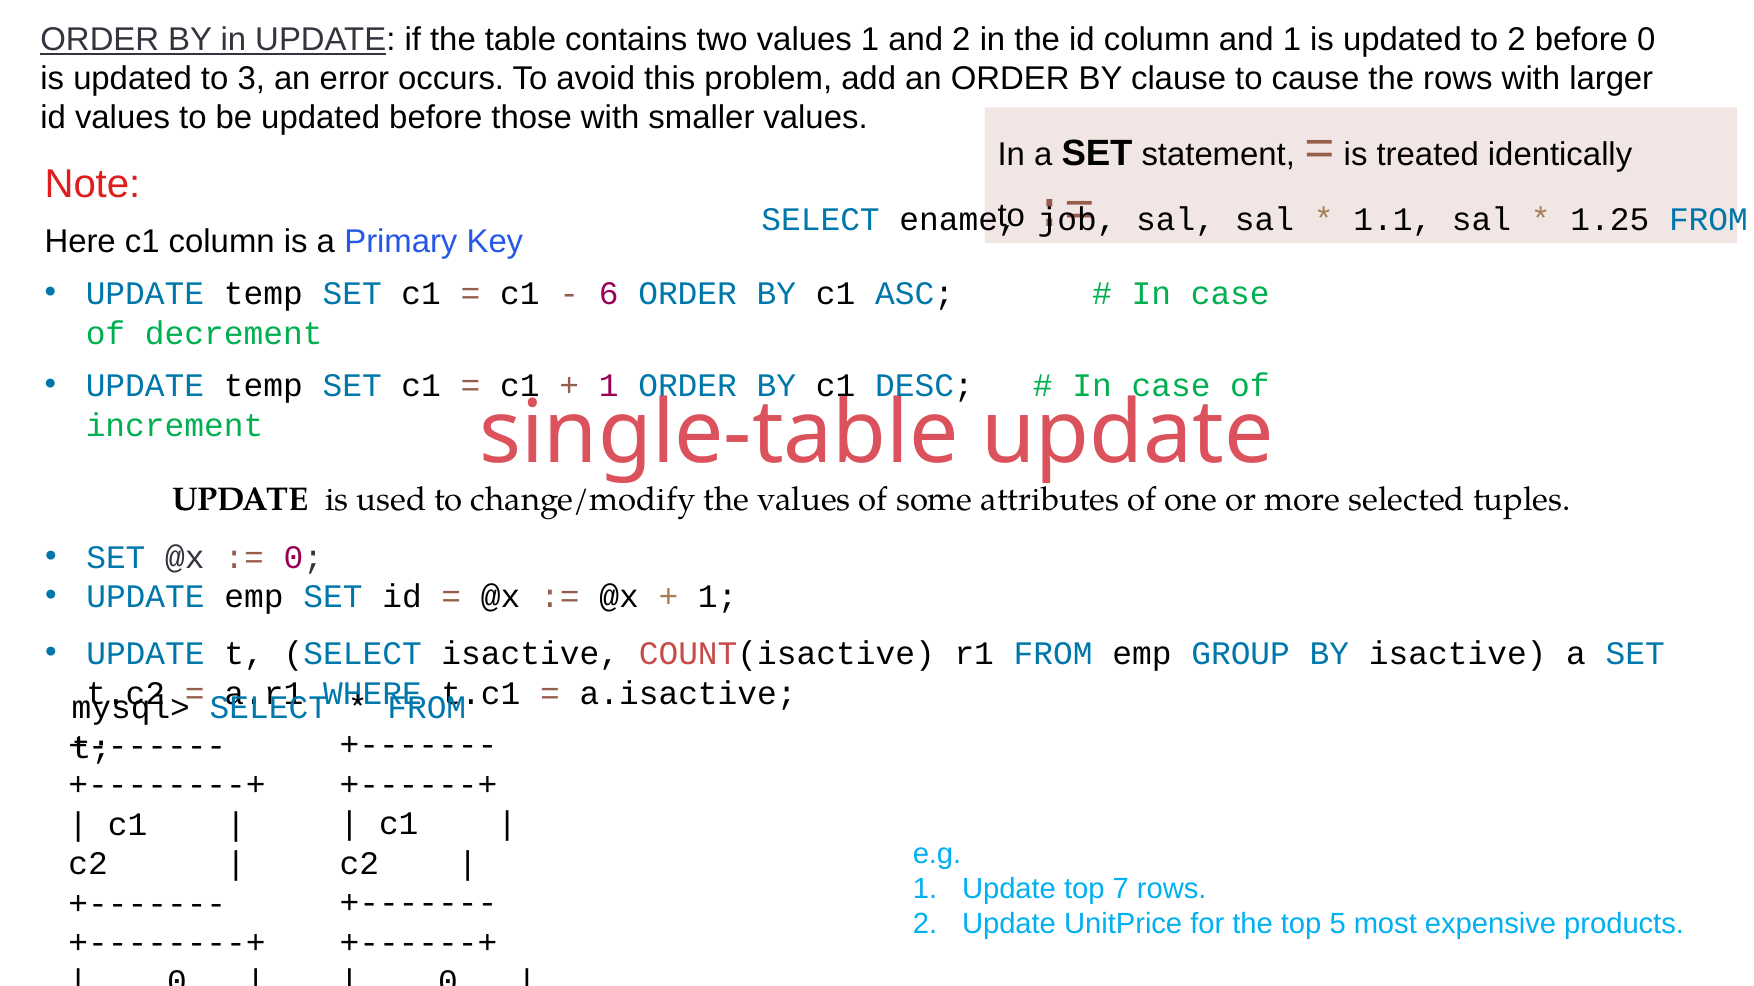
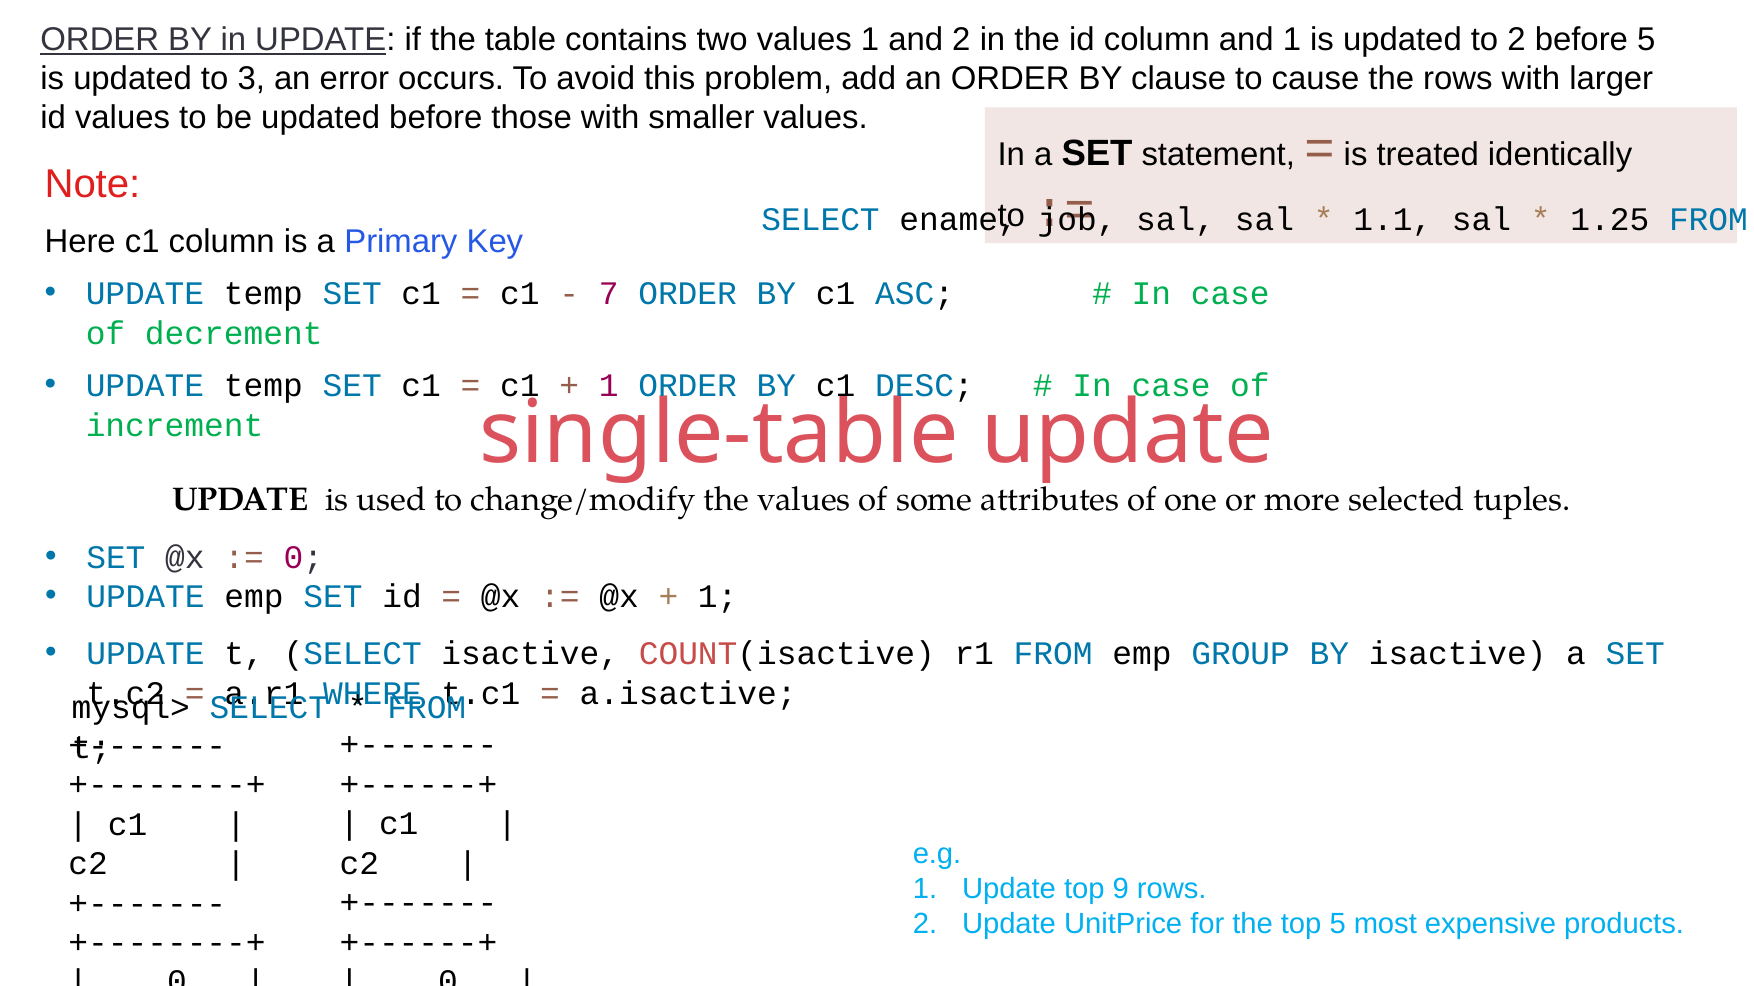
before 0: 0 -> 5
6 at (609, 294): 6 -> 7
7: 7 -> 9
